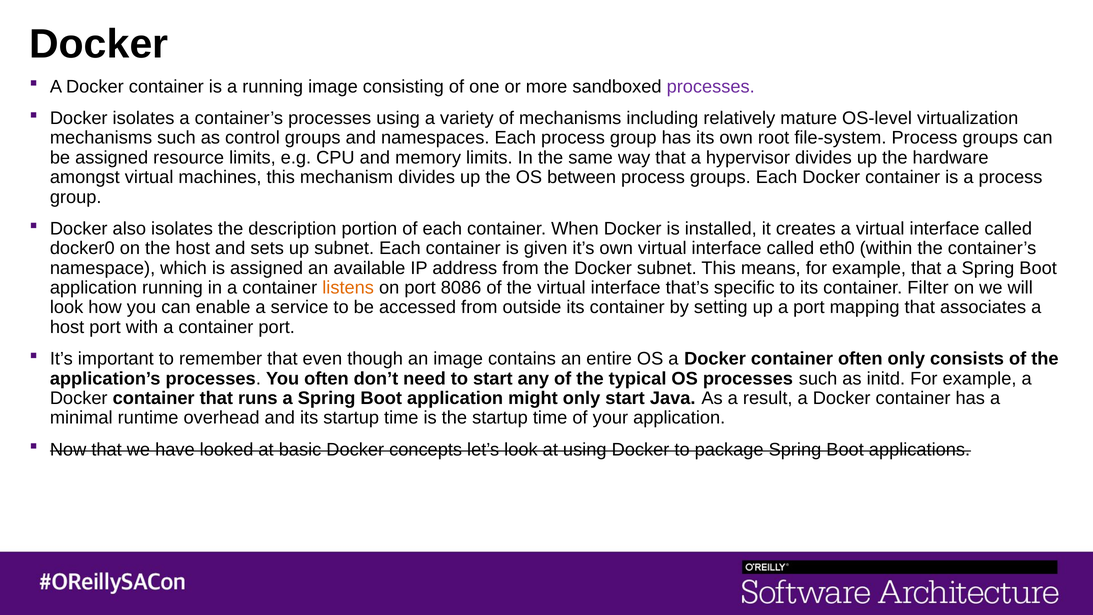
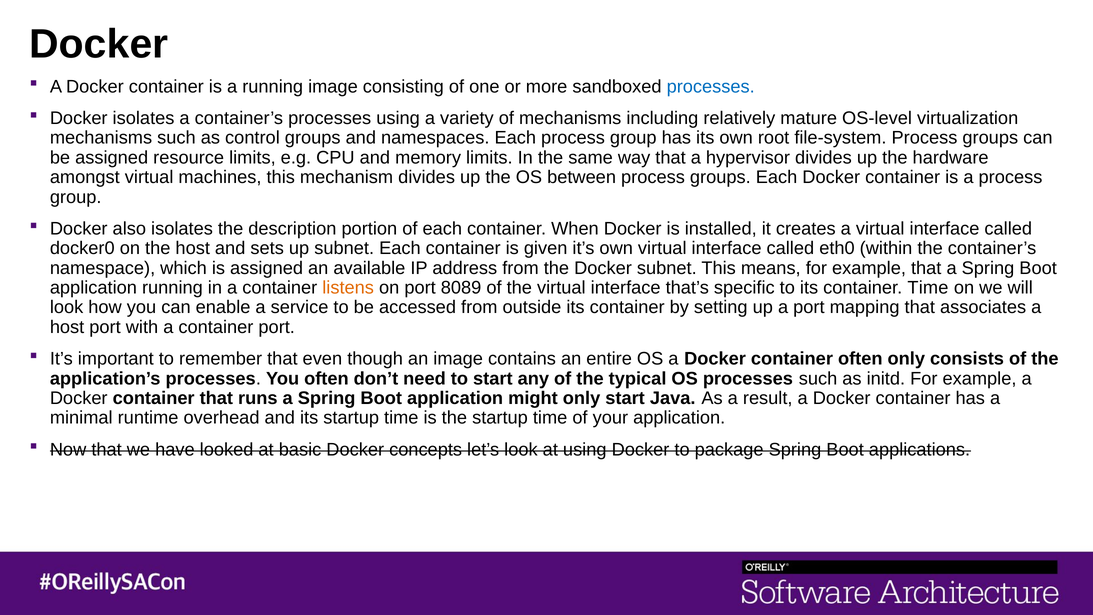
processes at (711, 87) colour: purple -> blue
8086: 8086 -> 8089
container Filter: Filter -> Time
